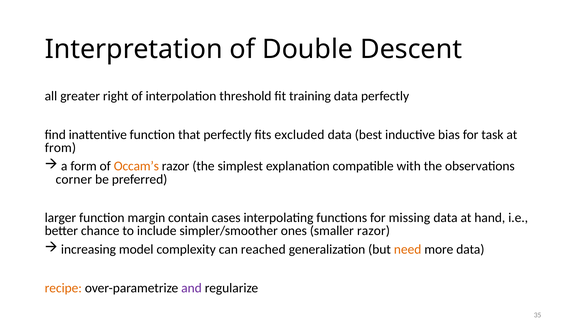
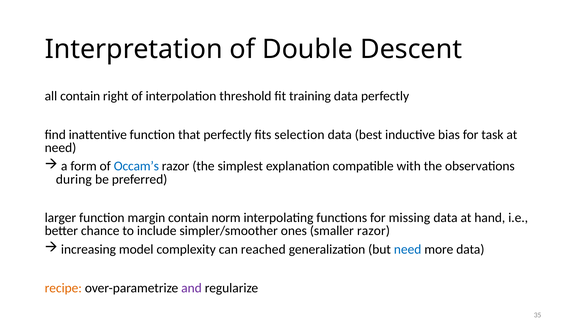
all greater: greater -> contain
excluded: excluded -> selection
from at (60, 147): from -> need
Occam’s colour: orange -> blue
corner: corner -> during
cases: cases -> norm
need at (408, 249) colour: orange -> blue
